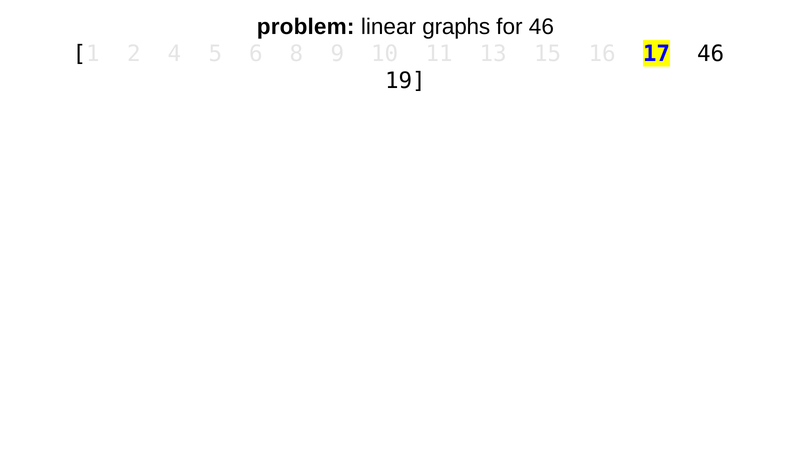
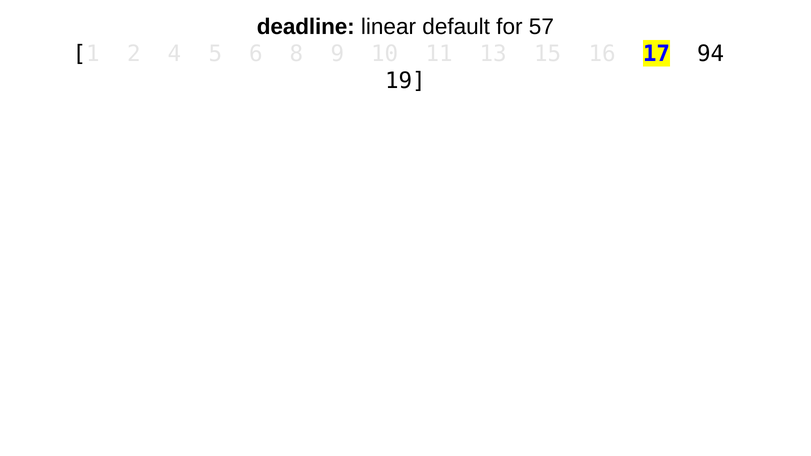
problem: problem -> deadline
graphs: graphs -> default
for 46: 46 -> 57
17 46: 46 -> 94
